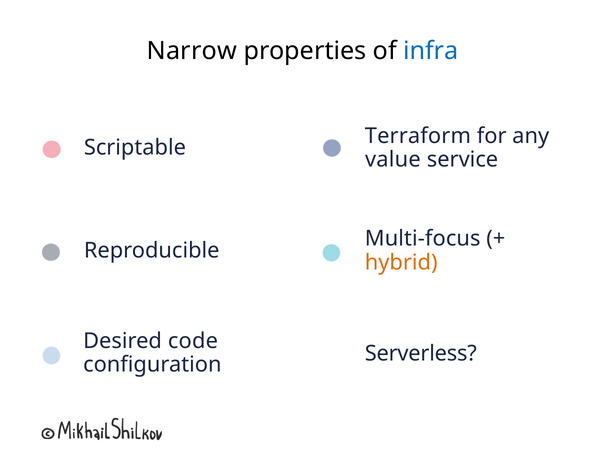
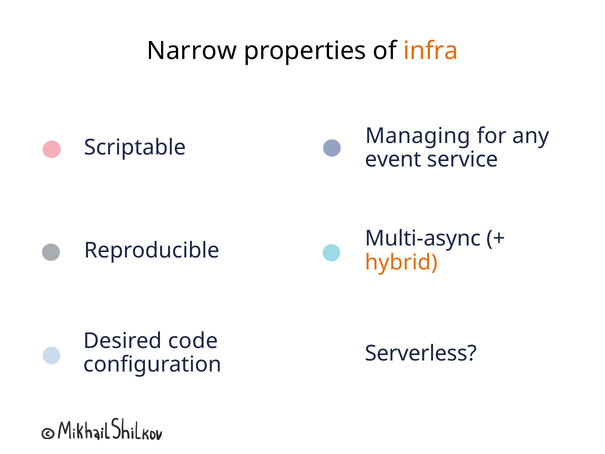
infra colour: blue -> orange
Terraform: Terraform -> Managing
value: value -> event
Multi-focus: Multi-focus -> Multi-async
